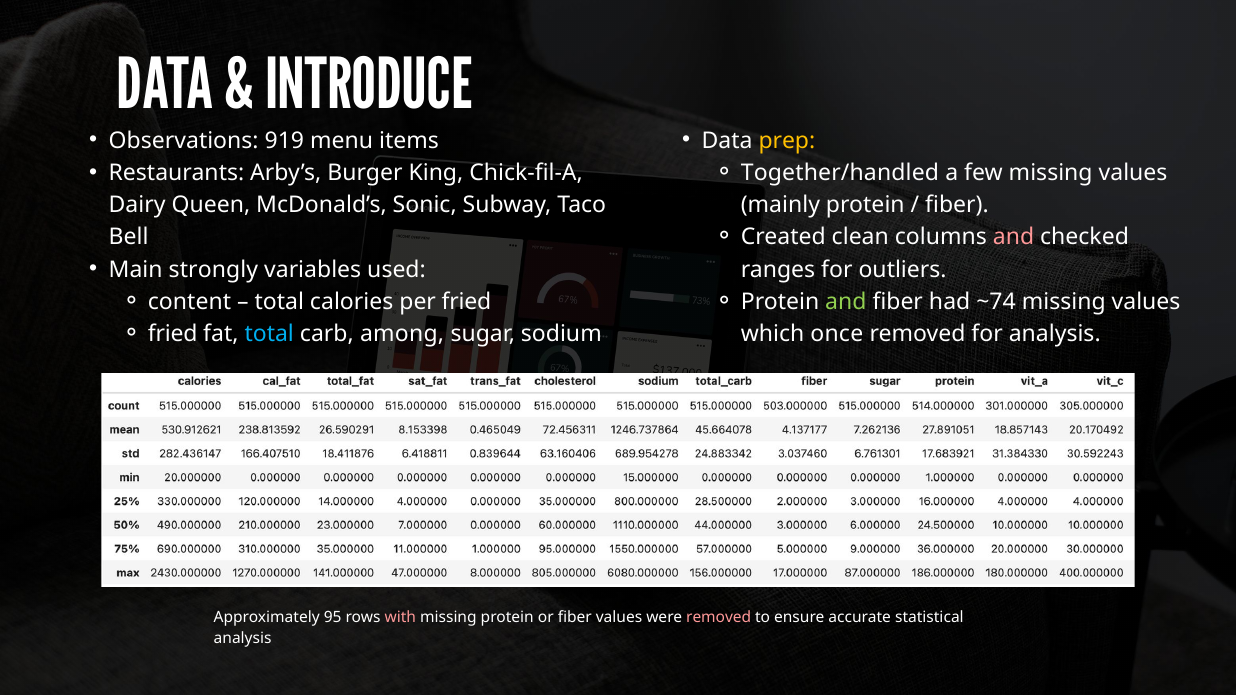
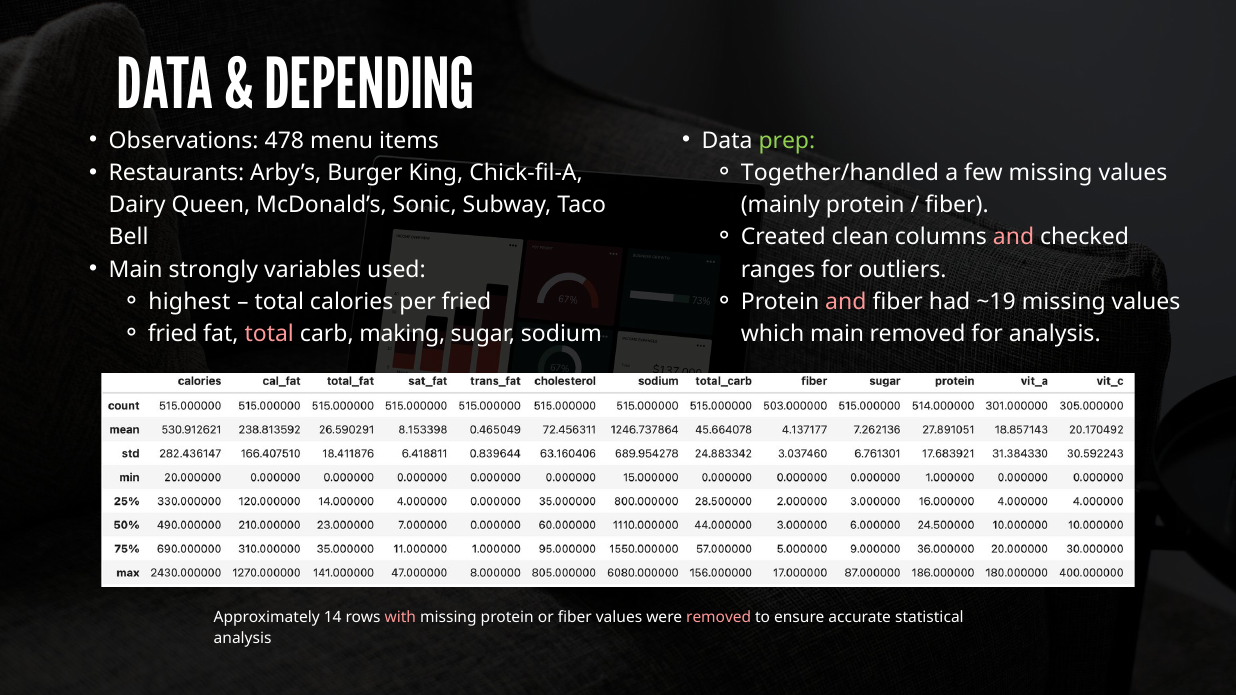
INTRODUCE: INTRODUCE -> DEPENDING
919: 919 -> 478
prep colour: yellow -> light green
content: content -> highest
and at (846, 302) colour: light green -> pink
~74: ~74 -> ~19
total at (269, 334) colour: light blue -> pink
among: among -> making
which once: once -> main
95: 95 -> 14
